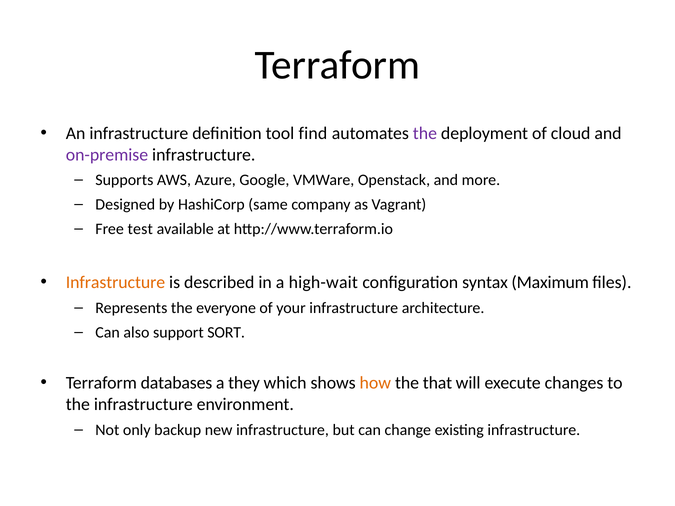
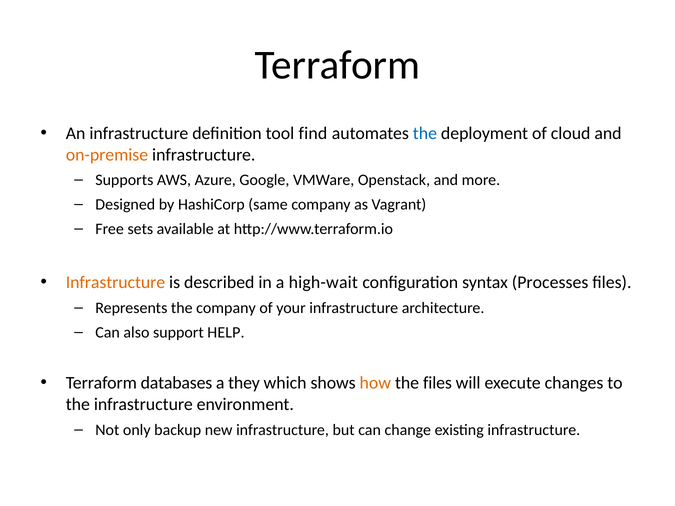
the at (425, 133) colour: purple -> blue
on-premise colour: purple -> orange
test: test -> sets
Maximum: Maximum -> Processes
the everyone: everyone -> company
SORT: SORT -> HELP
the that: that -> files
